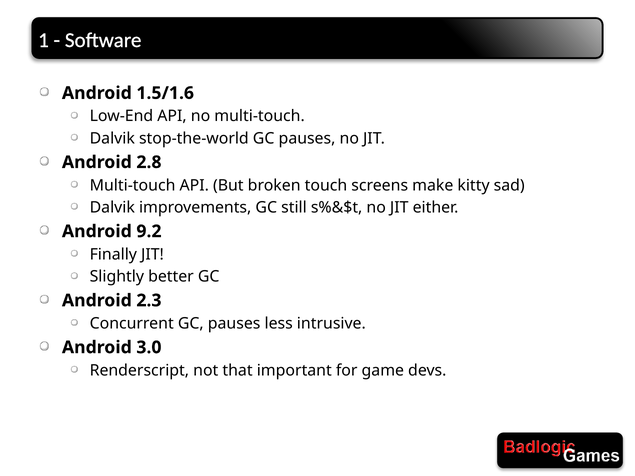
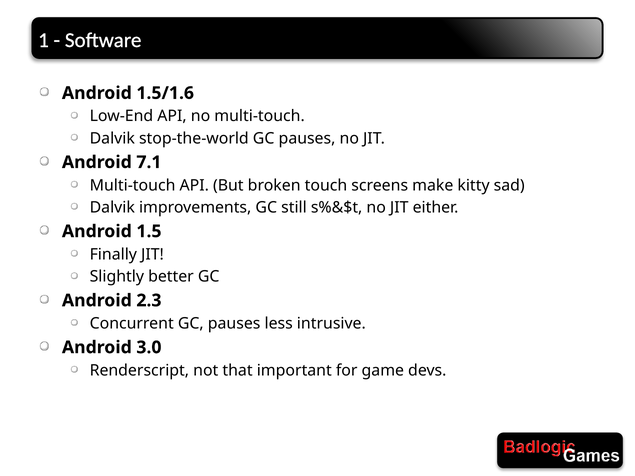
2.8: 2.8 -> 7.1
9.2: 9.2 -> 1.5
